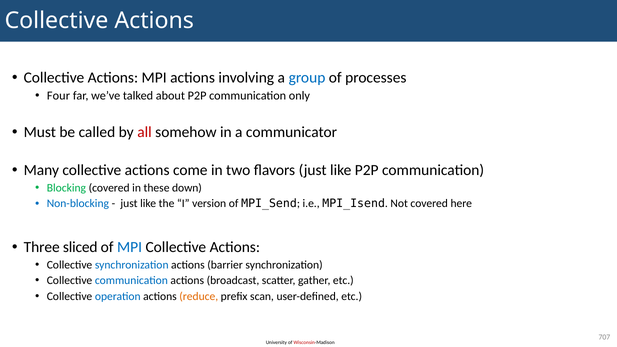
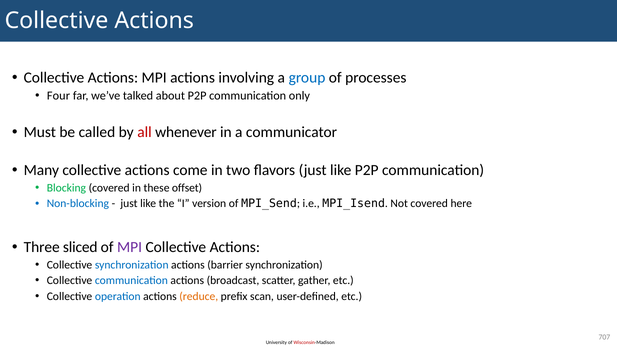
somehow: somehow -> whenever
down: down -> offset
MPI at (130, 247) colour: blue -> purple
